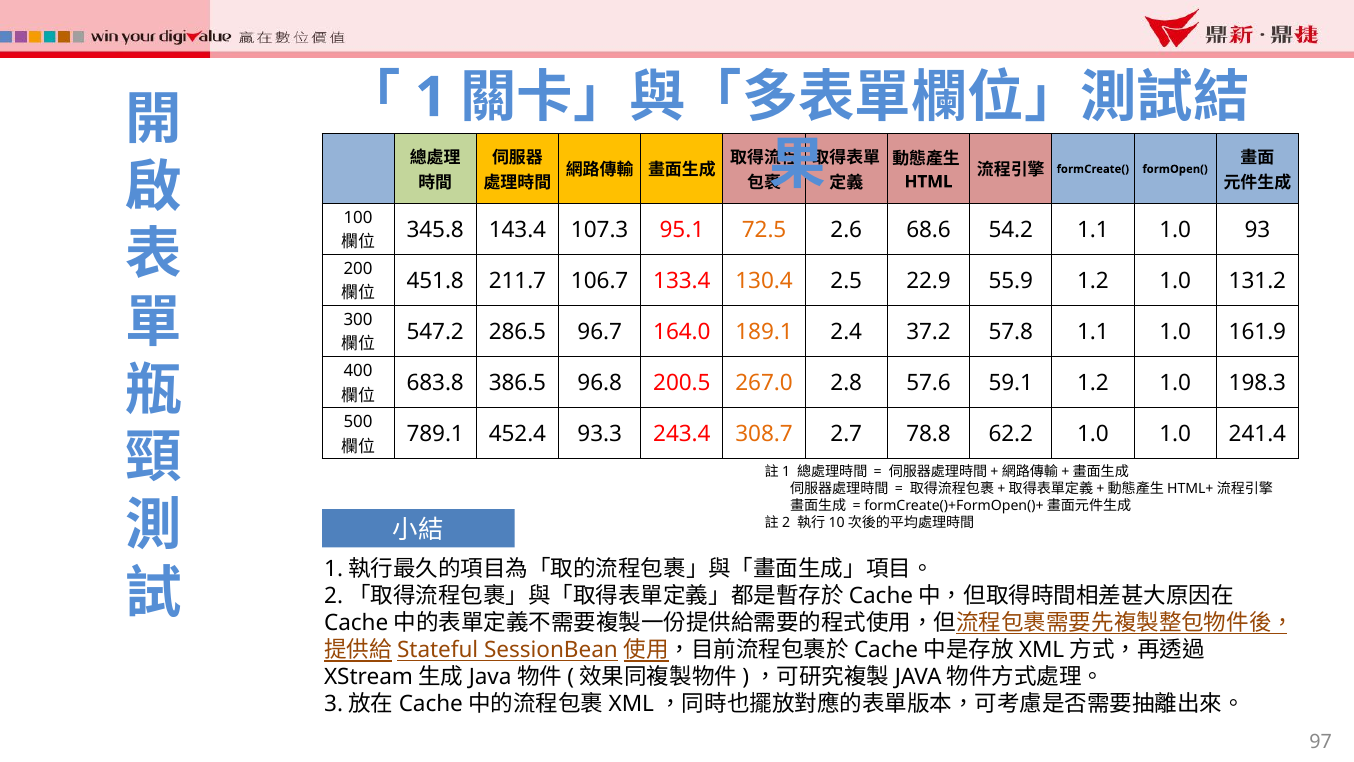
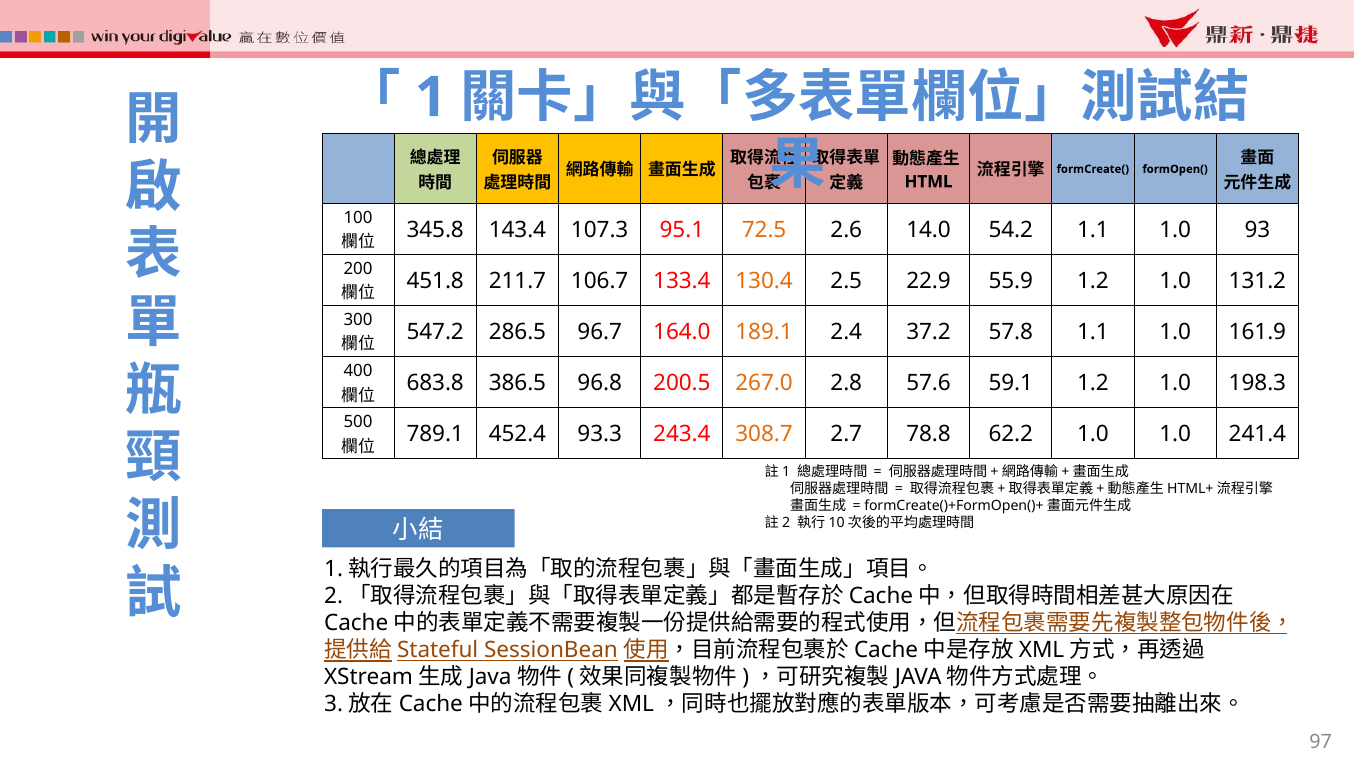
68.6: 68.6 -> 14.0
